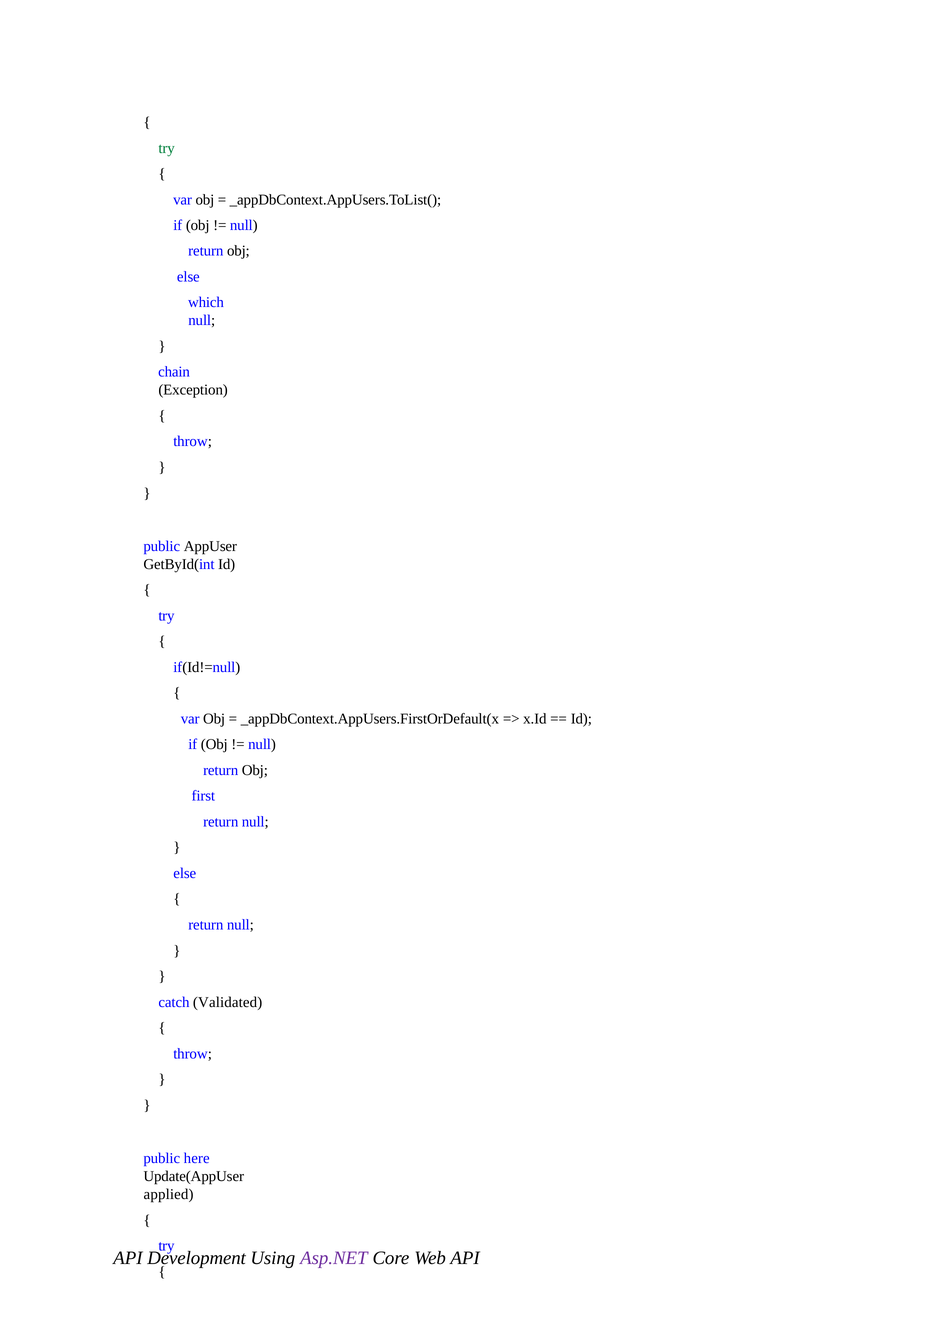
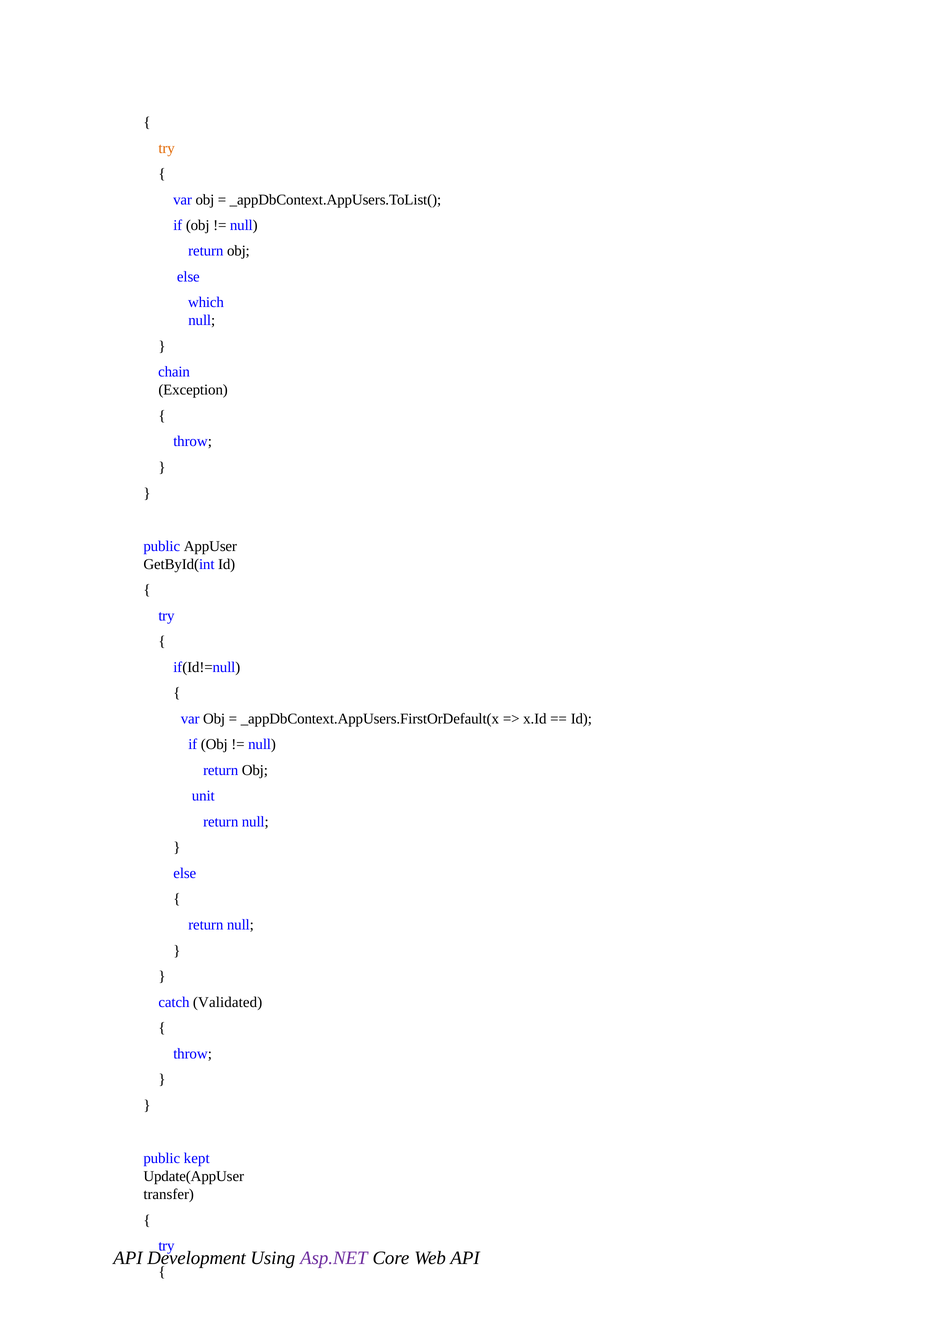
try at (167, 148) colour: green -> orange
first: first -> unit
here: here -> kept
applied: applied -> transfer
